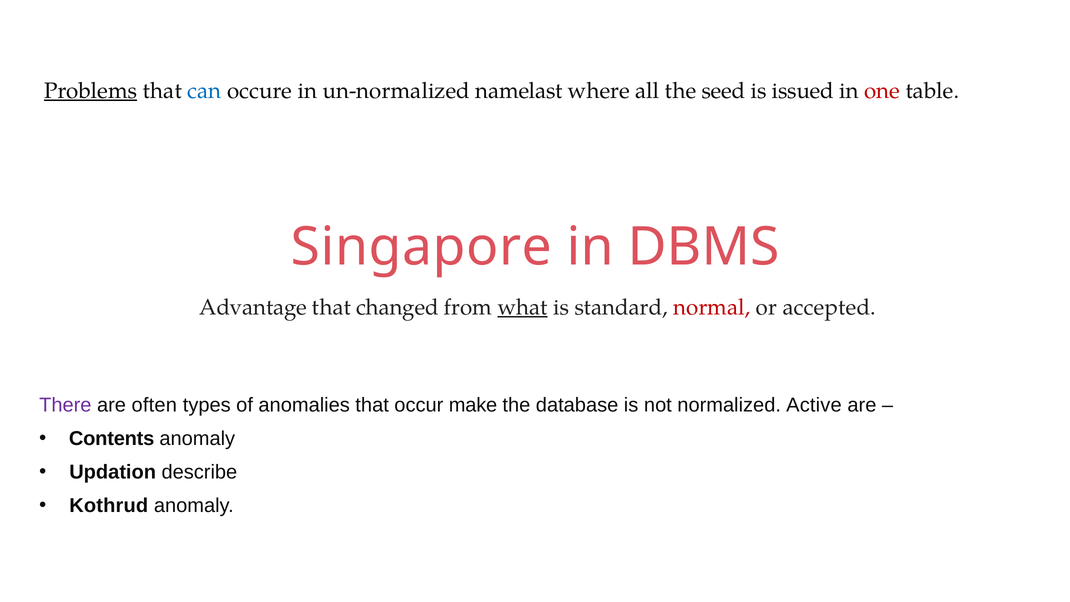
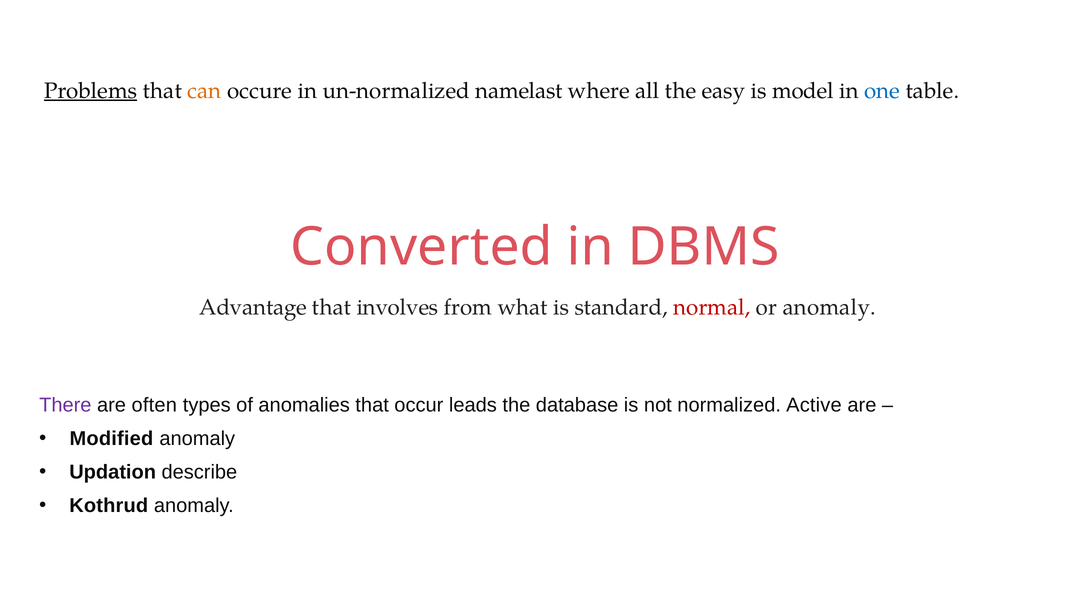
can colour: blue -> orange
seed: seed -> easy
issued: issued -> model
one colour: red -> blue
Singapore: Singapore -> Converted
changed: changed -> involves
what underline: present -> none
or accepted: accepted -> anomaly
make: make -> leads
Contents: Contents -> Modified
